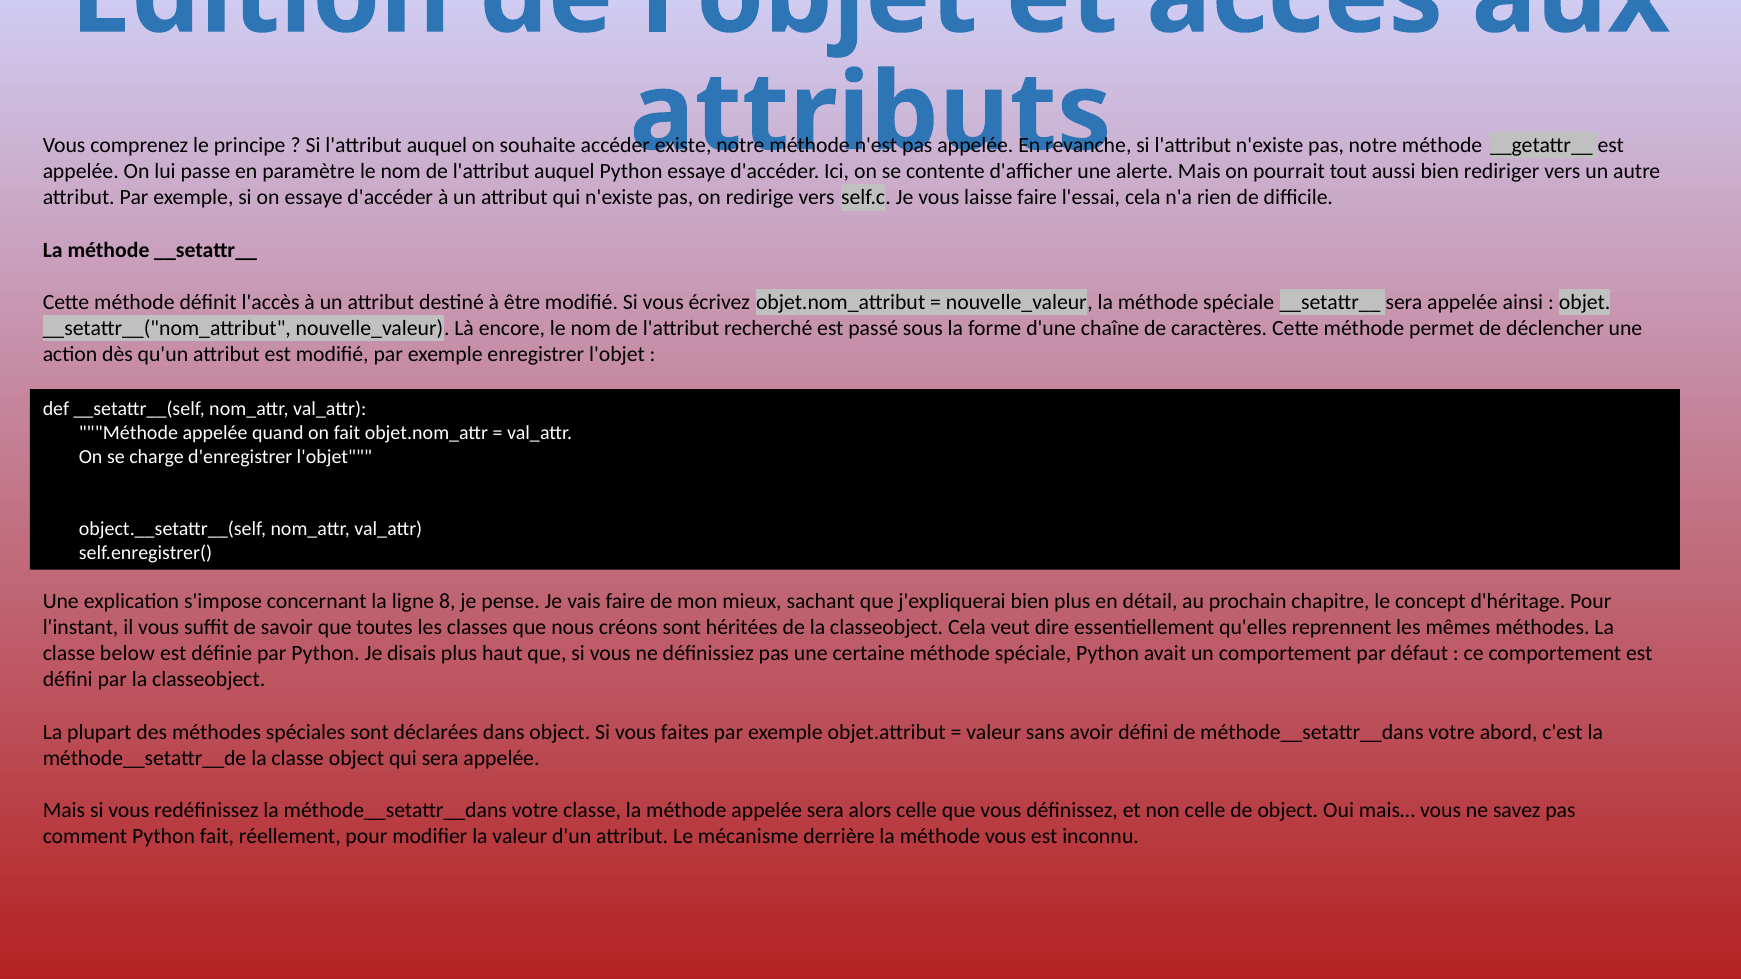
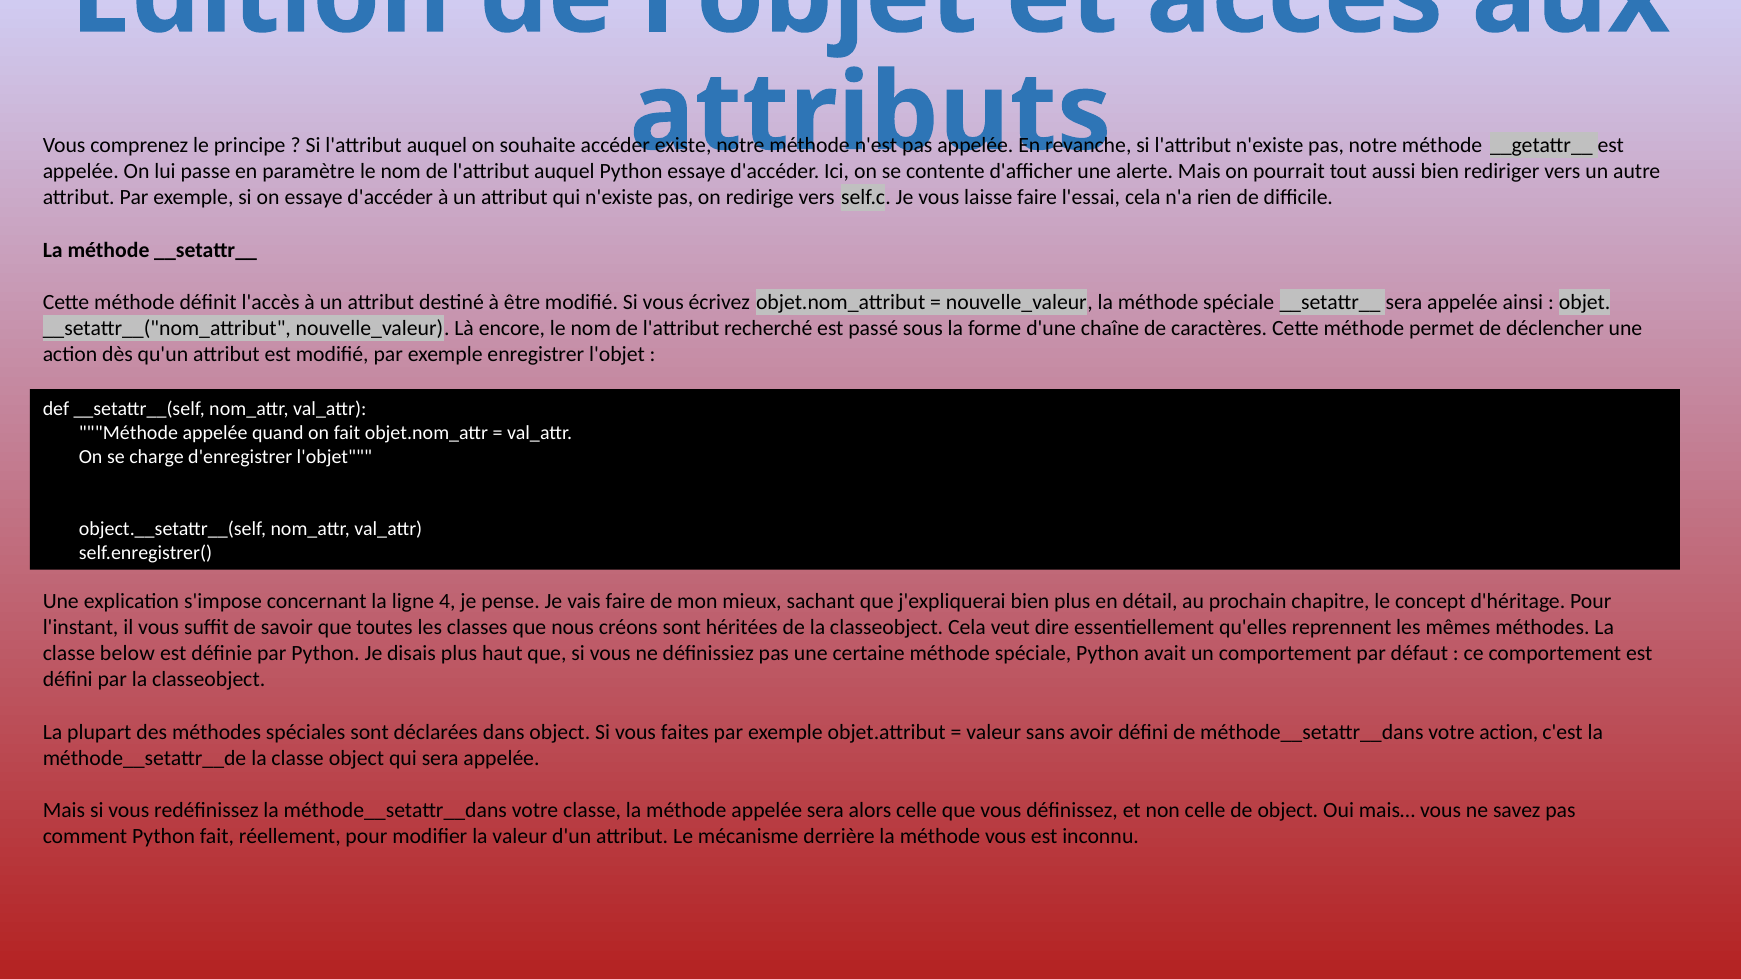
8: 8 -> 4
votre abord: abord -> action
